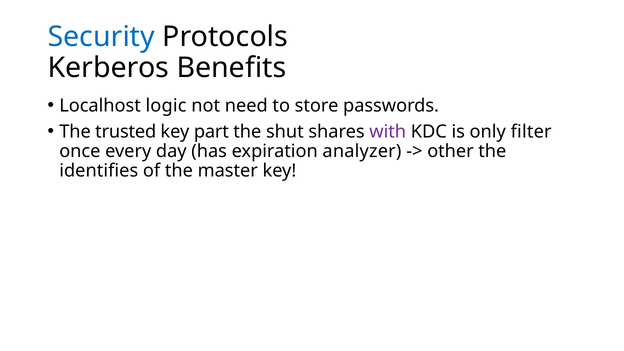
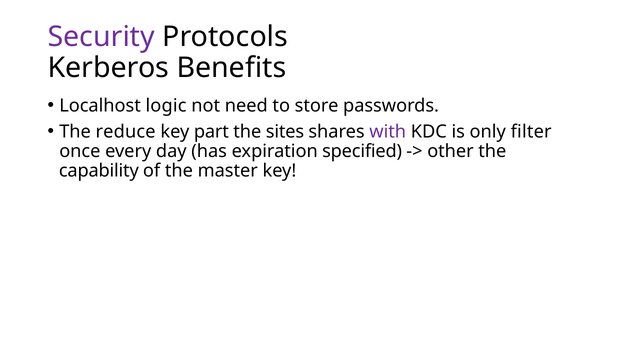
Security colour: blue -> purple
trusted: trusted -> reduce
shut: shut -> sites
analyzer: analyzer -> specified
identifies: identifies -> capability
